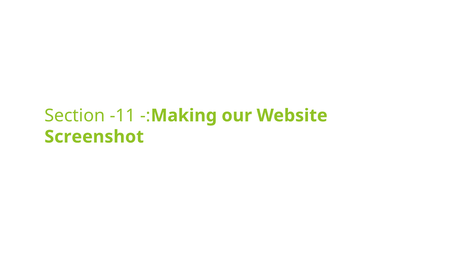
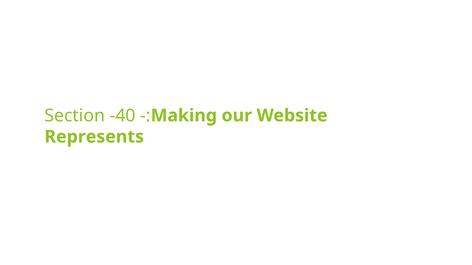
-11: -11 -> -40
Screenshot: Screenshot -> Represents
